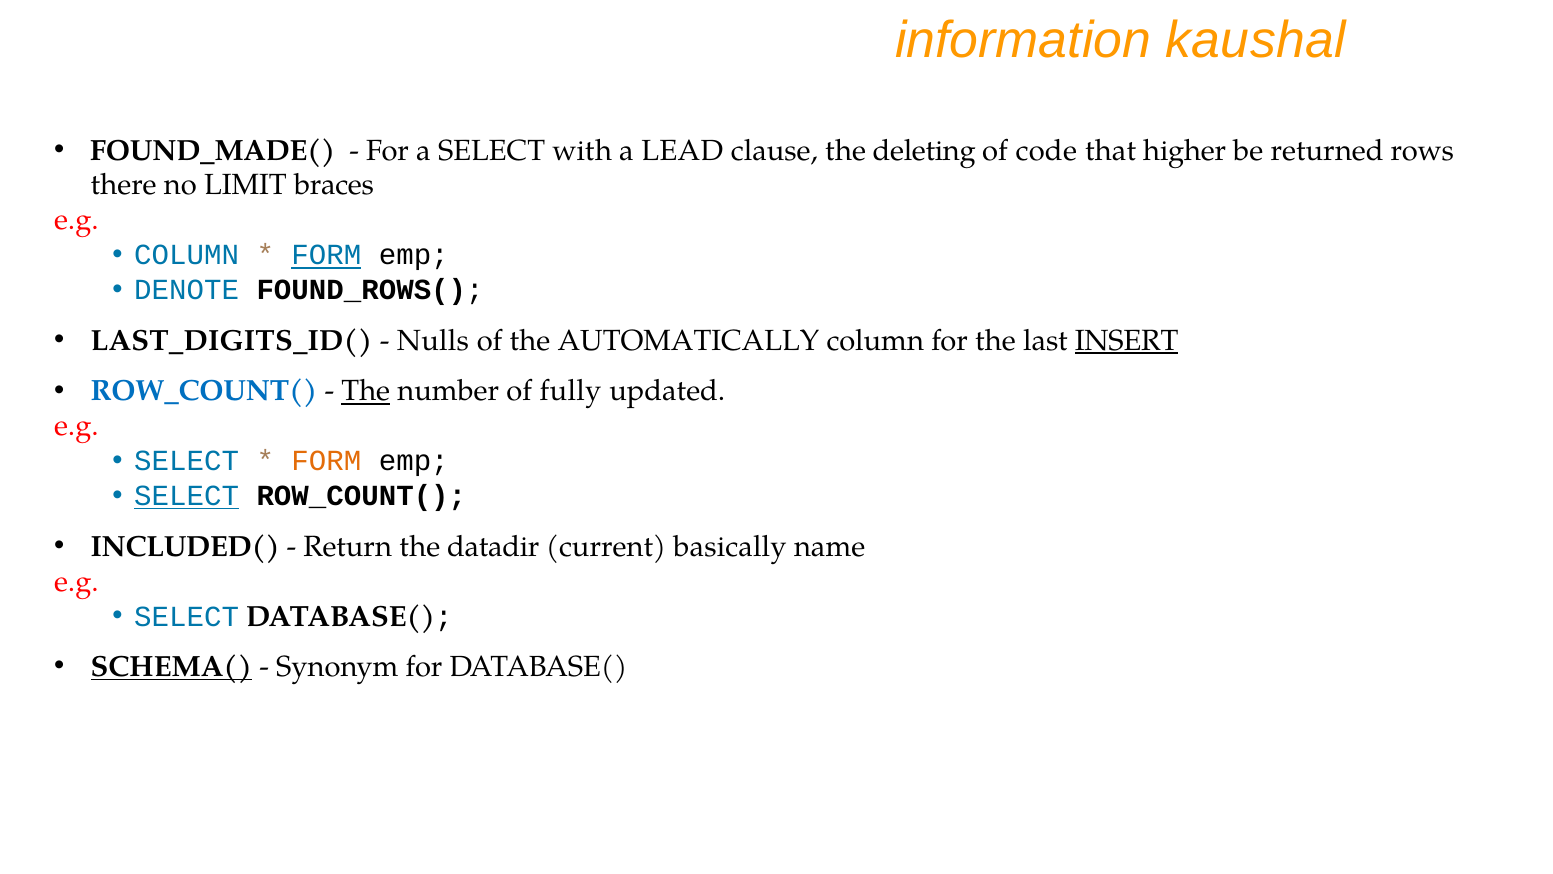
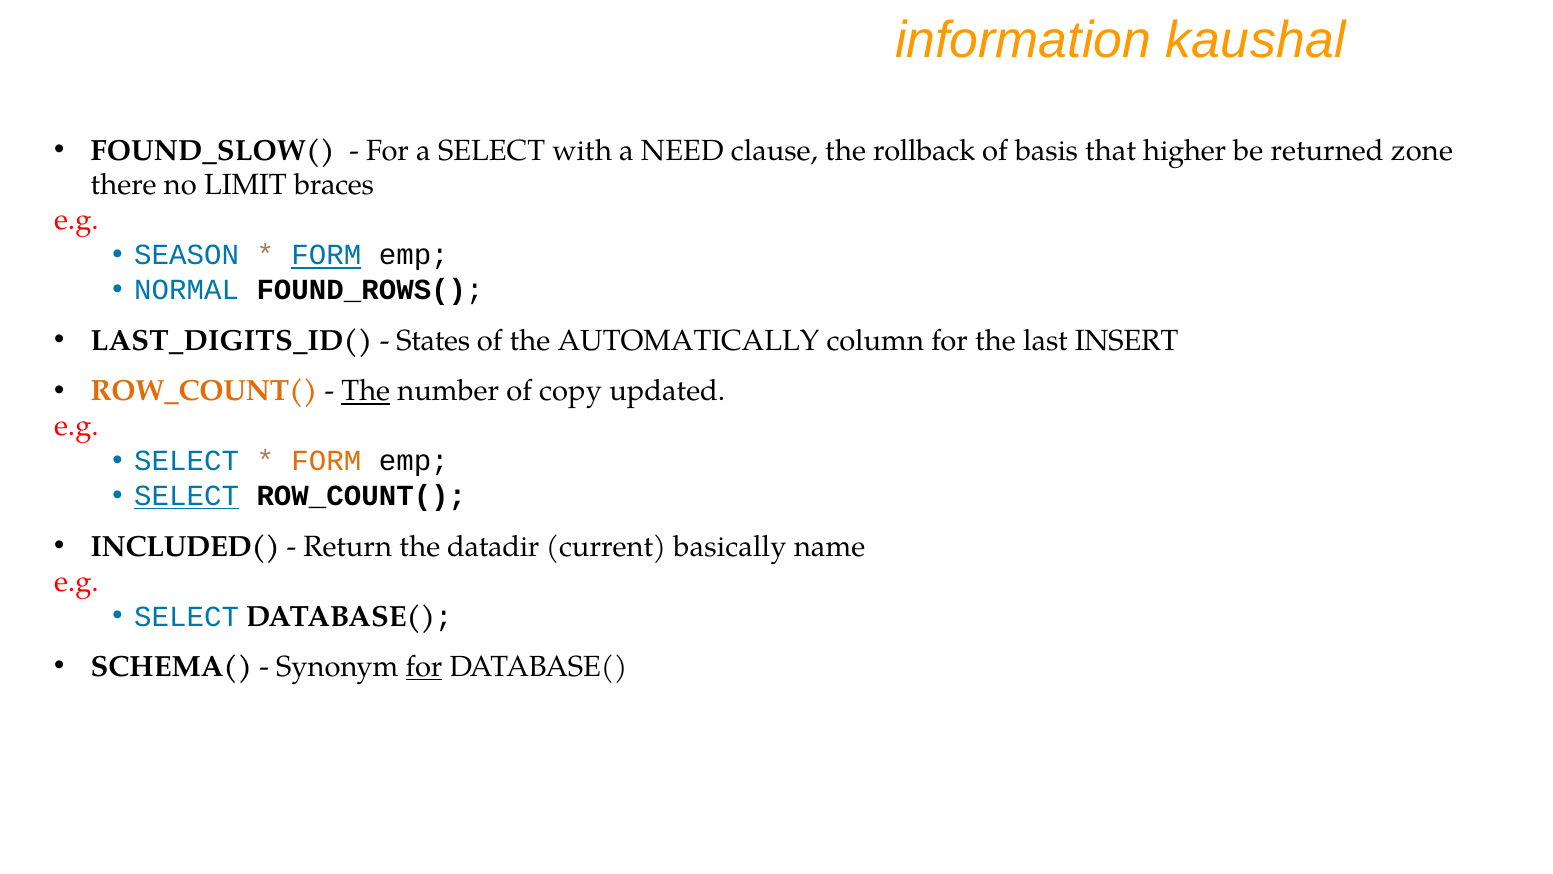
FOUND_MADE(: FOUND_MADE( -> FOUND_SLOW(
LEAD: LEAD -> NEED
deleting: deleting -> rollback
code: code -> basis
rows: rows -> zone
COLUMN at (187, 255): COLUMN -> SEASON
DENOTE: DENOTE -> NORMAL
Nulls: Nulls -> States
INSERT underline: present -> none
ROW_COUNT( at (204, 391) colour: blue -> orange
fully: fully -> copy
SCHEMA( underline: present -> none
for at (424, 667) underline: none -> present
